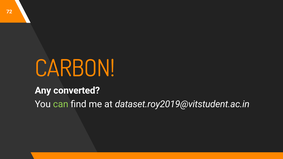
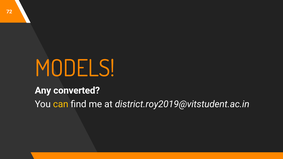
CARBON: CARBON -> MODELS
can colour: light green -> yellow
dataset.roy2019@vitstudent.ac.in: dataset.roy2019@vitstudent.ac.in -> district.roy2019@vitstudent.ac.in
